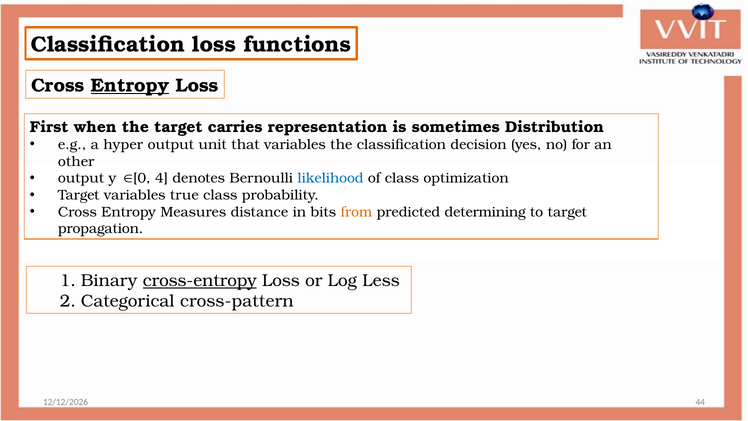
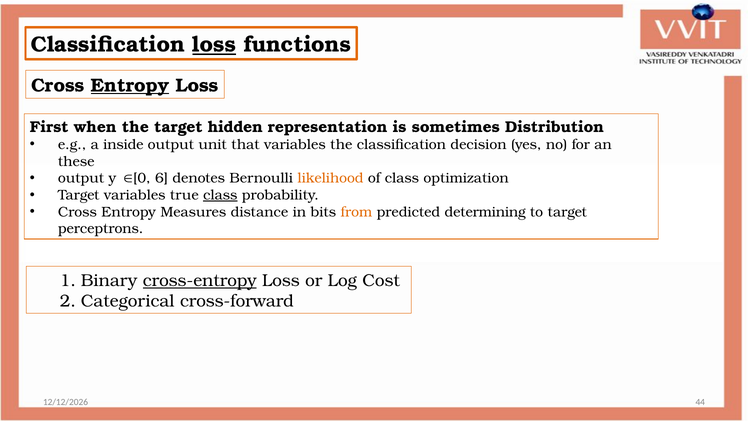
loss at (214, 45) underline: none -> present
carries: carries -> hidden
hyper: hyper -> inside
other: other -> these
4: 4 -> 6
likelihood colour: blue -> orange
class at (220, 195) underline: none -> present
propagation: propagation -> perceptrons
Less: Less -> Cost
cross-pattern: cross-pattern -> cross-forward
